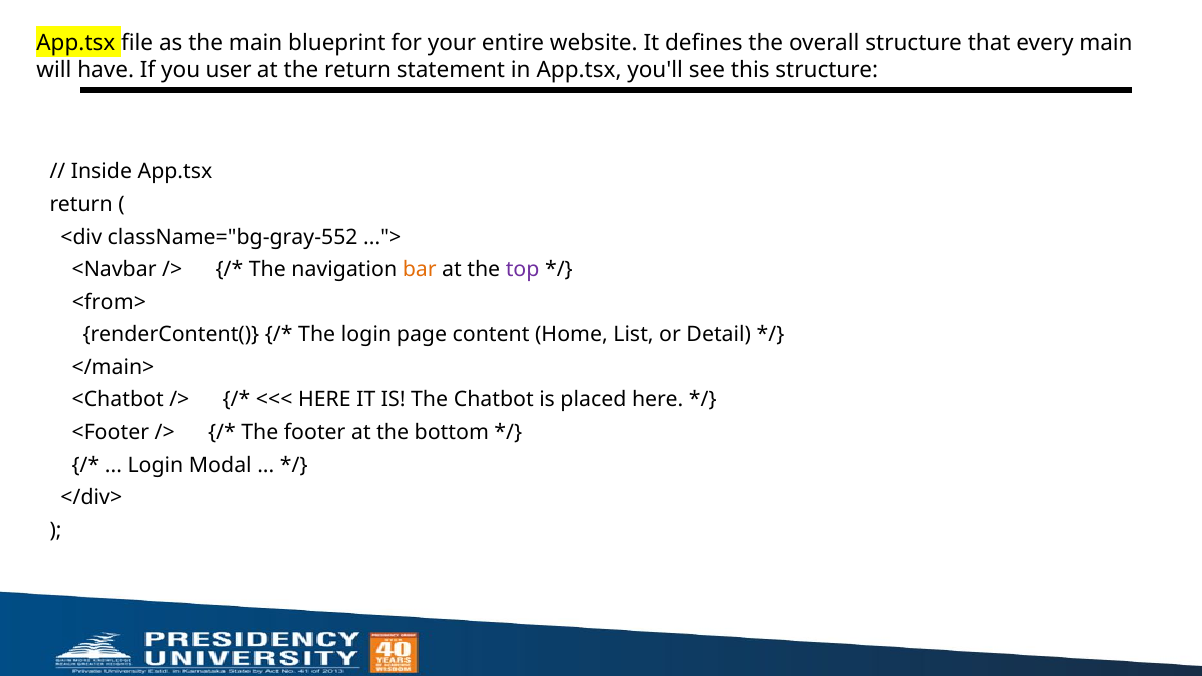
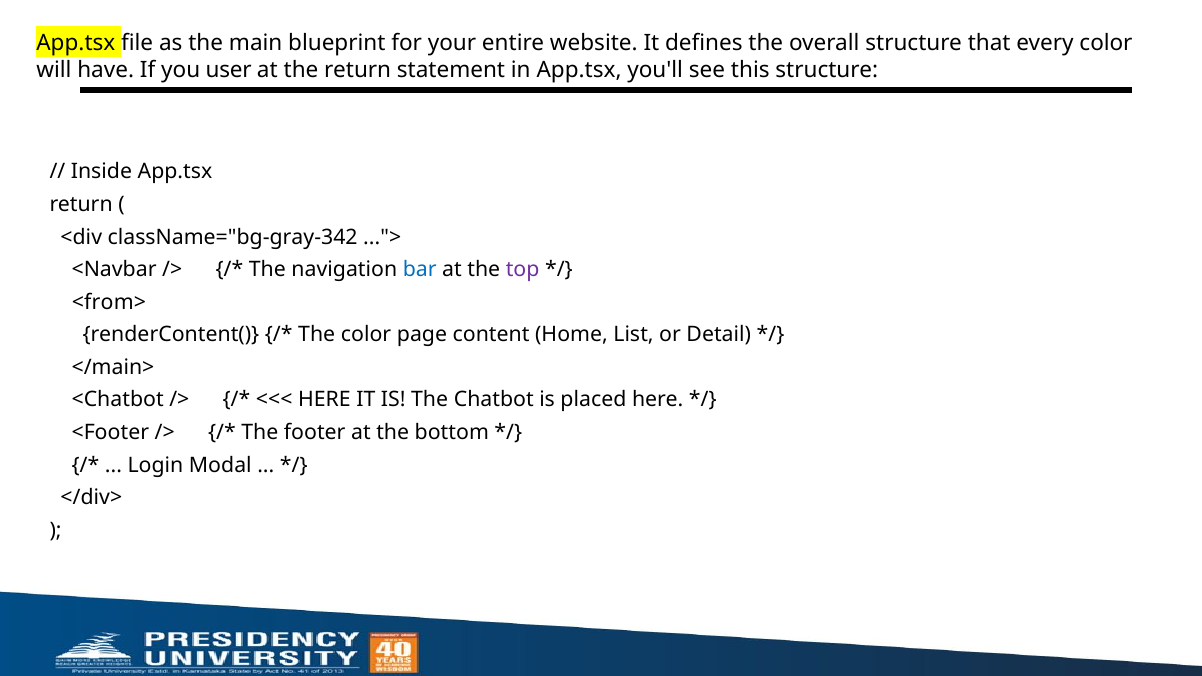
every main: main -> color
className="bg-gray-552: className="bg-gray-552 -> className="bg-gray-342
bar colour: orange -> blue
The login: login -> color
